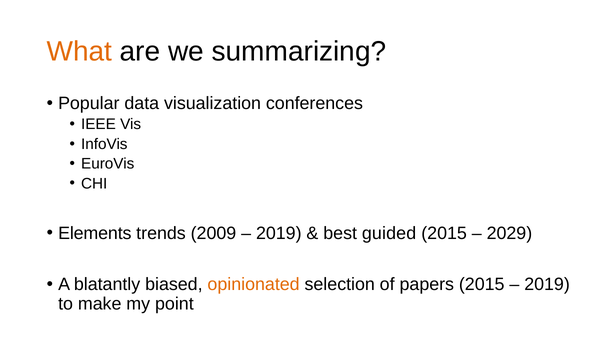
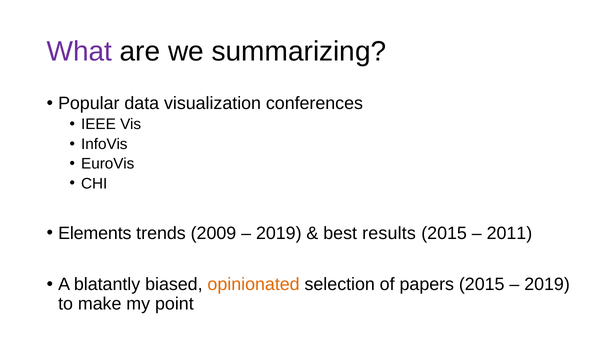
What colour: orange -> purple
guided: guided -> results
2029: 2029 -> 2011
